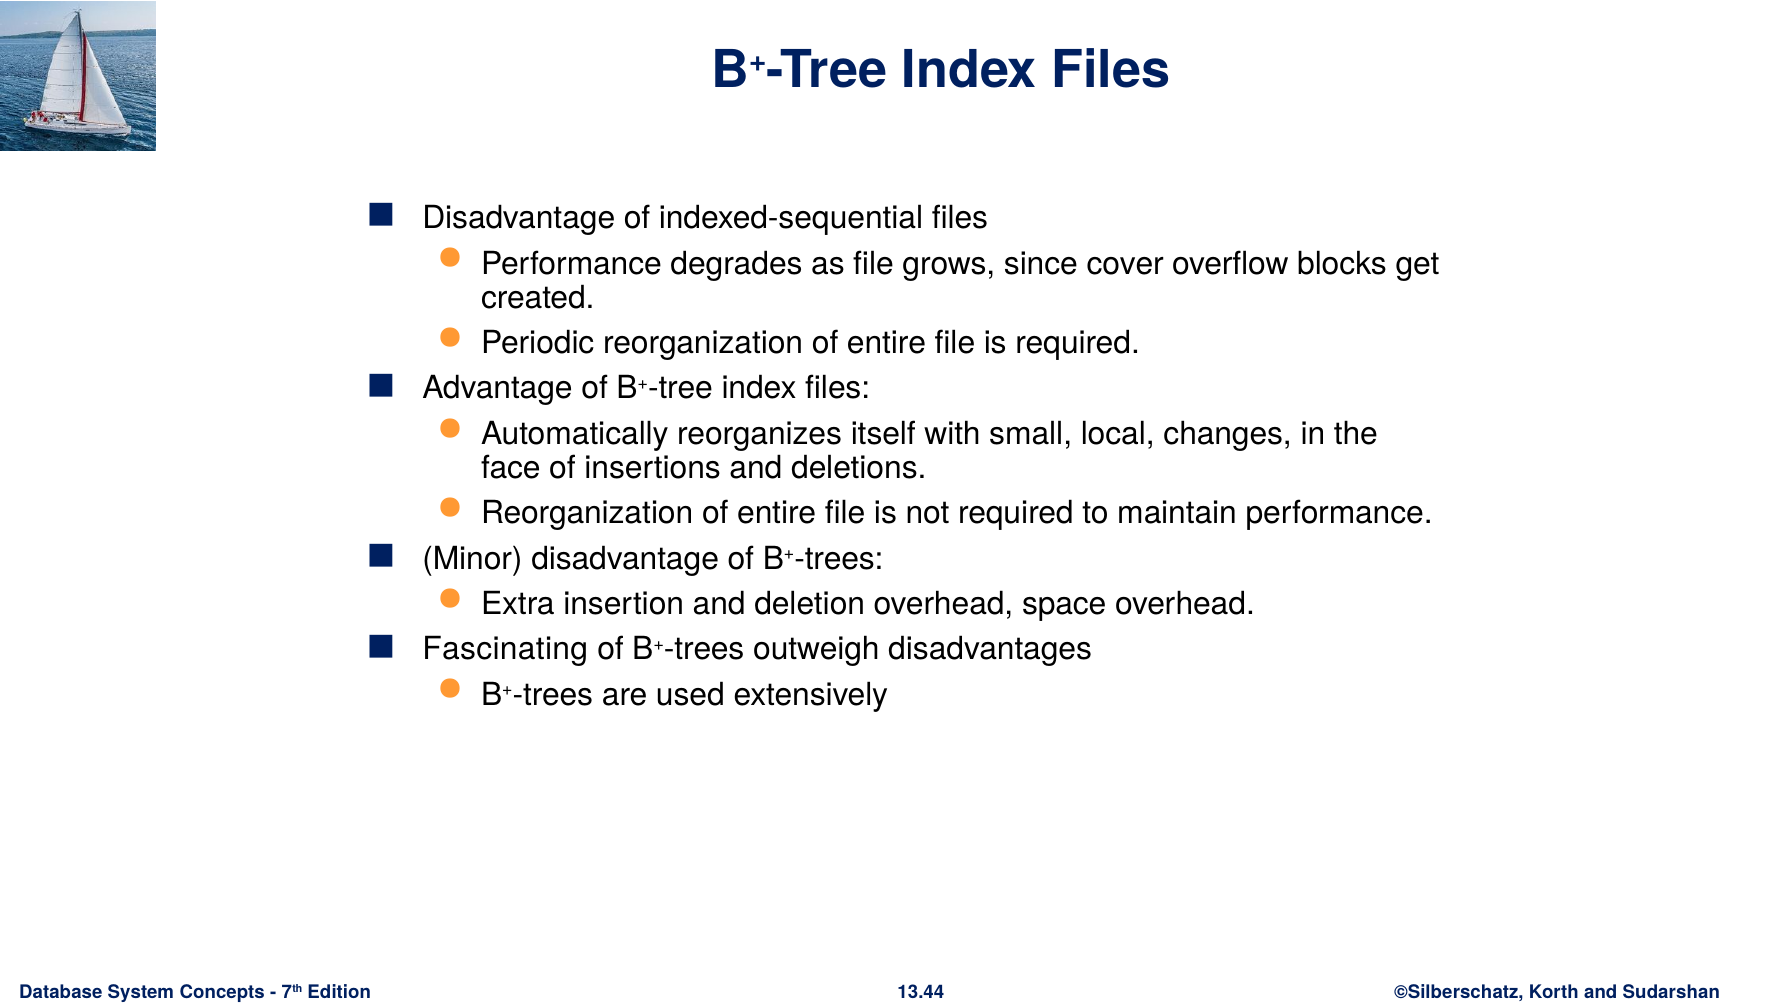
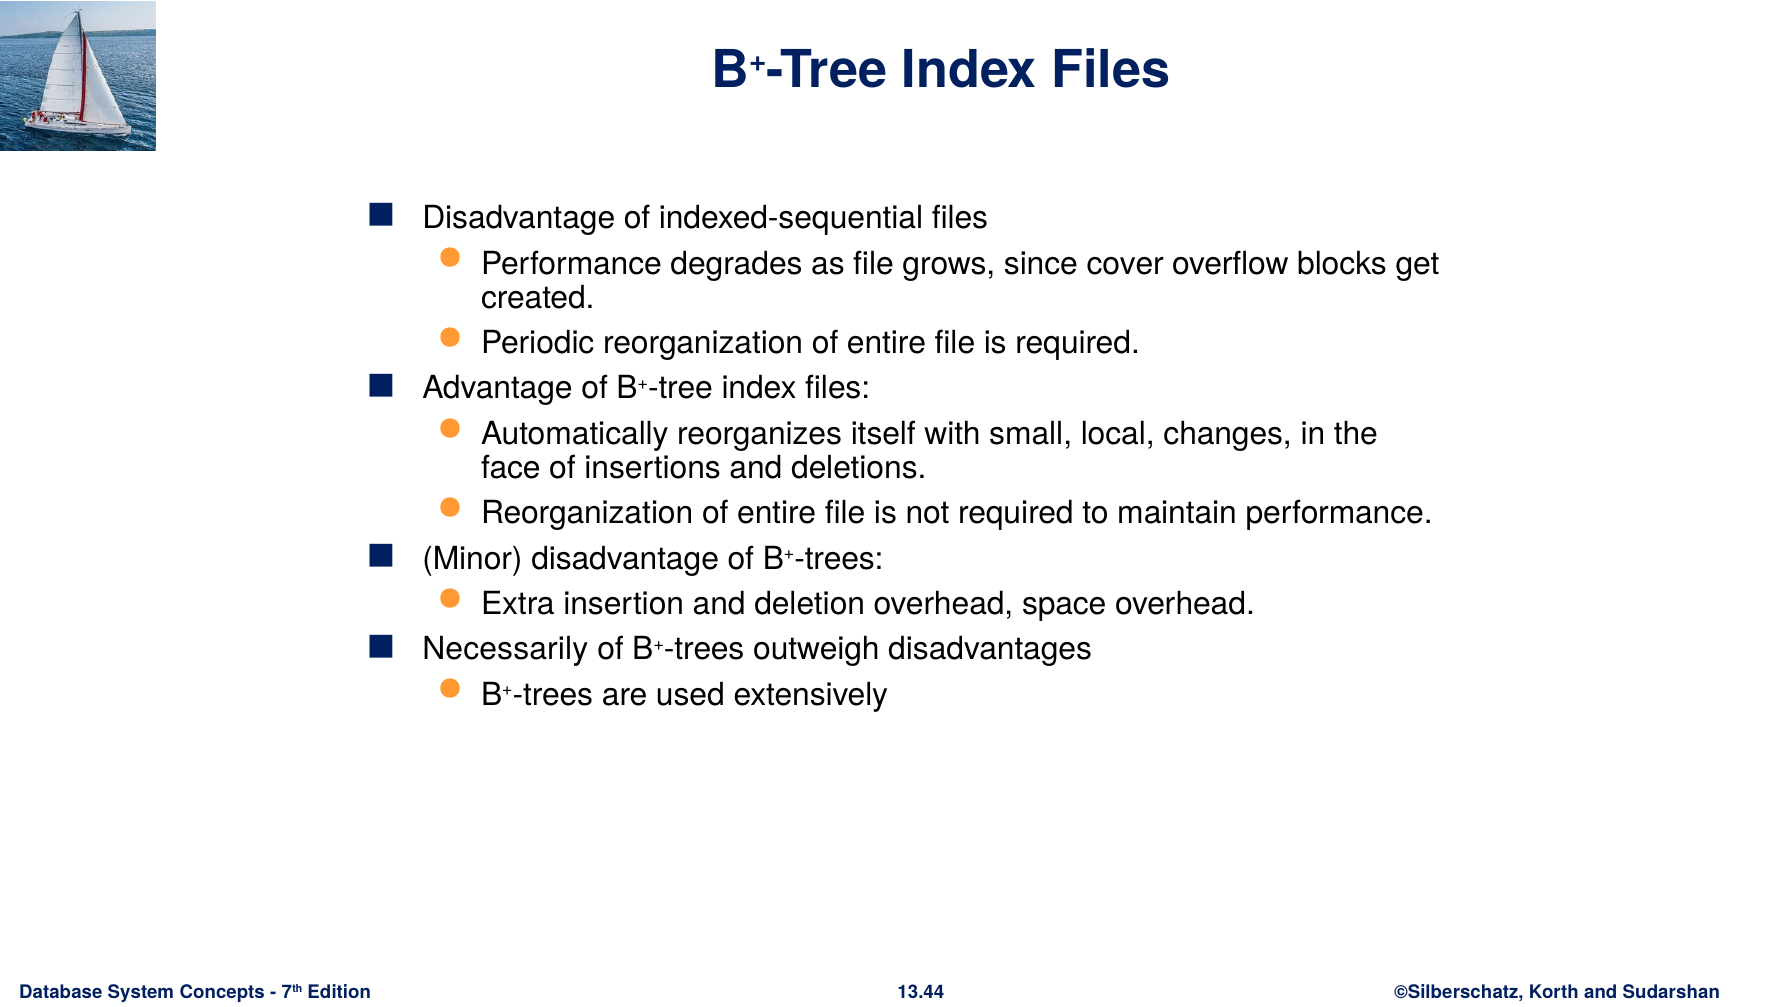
Fascinating: Fascinating -> Necessarily
